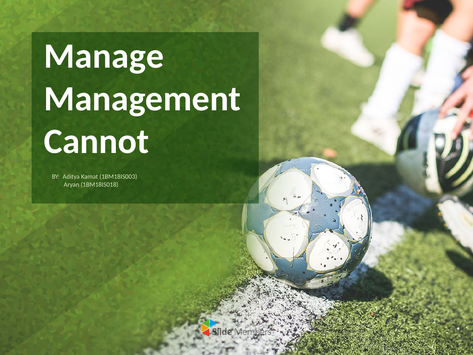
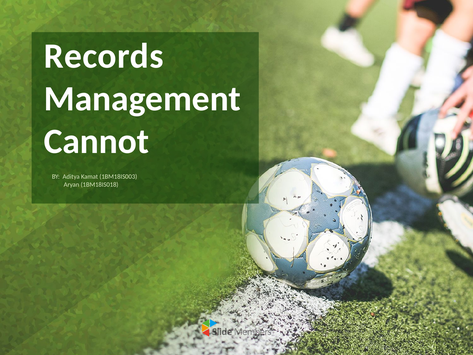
Manage: Manage -> Records
